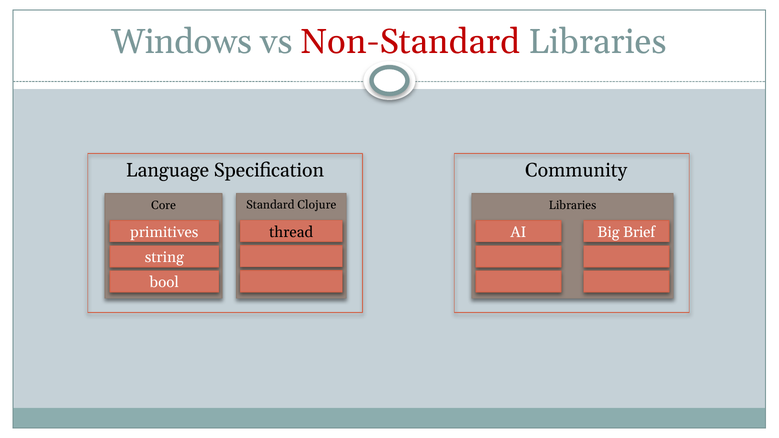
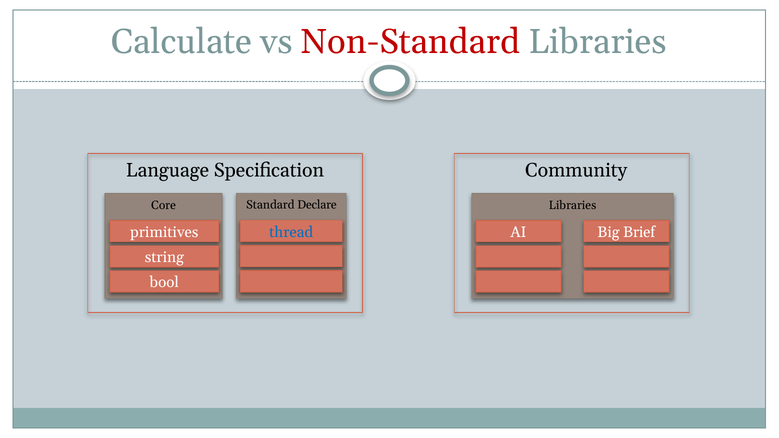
Windows: Windows -> Calculate
Clojure: Clojure -> Declare
thread colour: black -> blue
